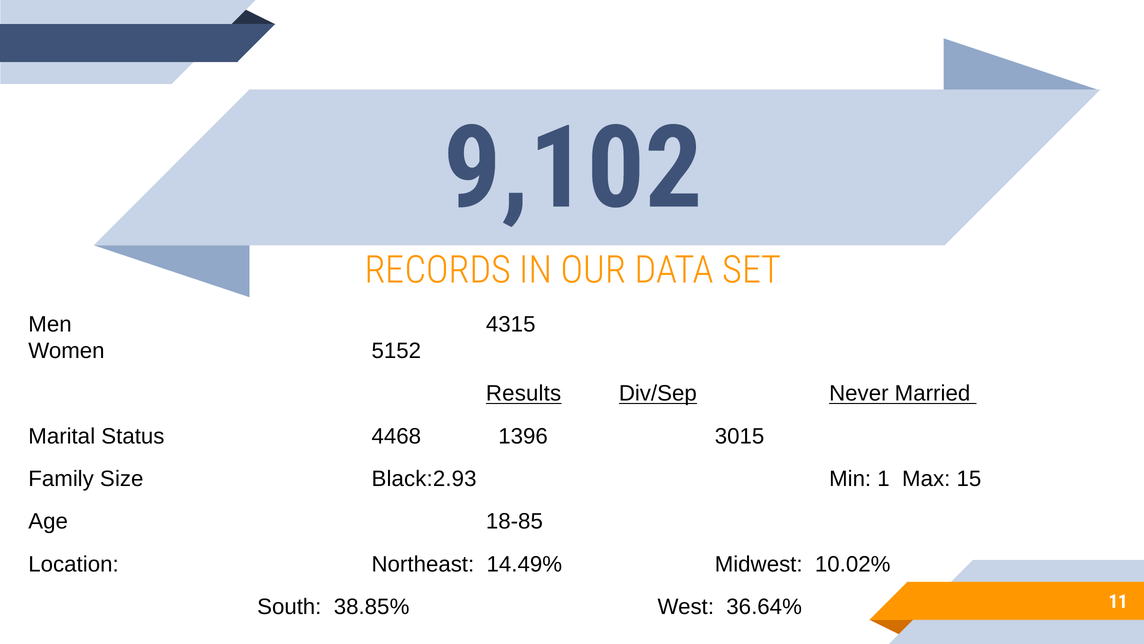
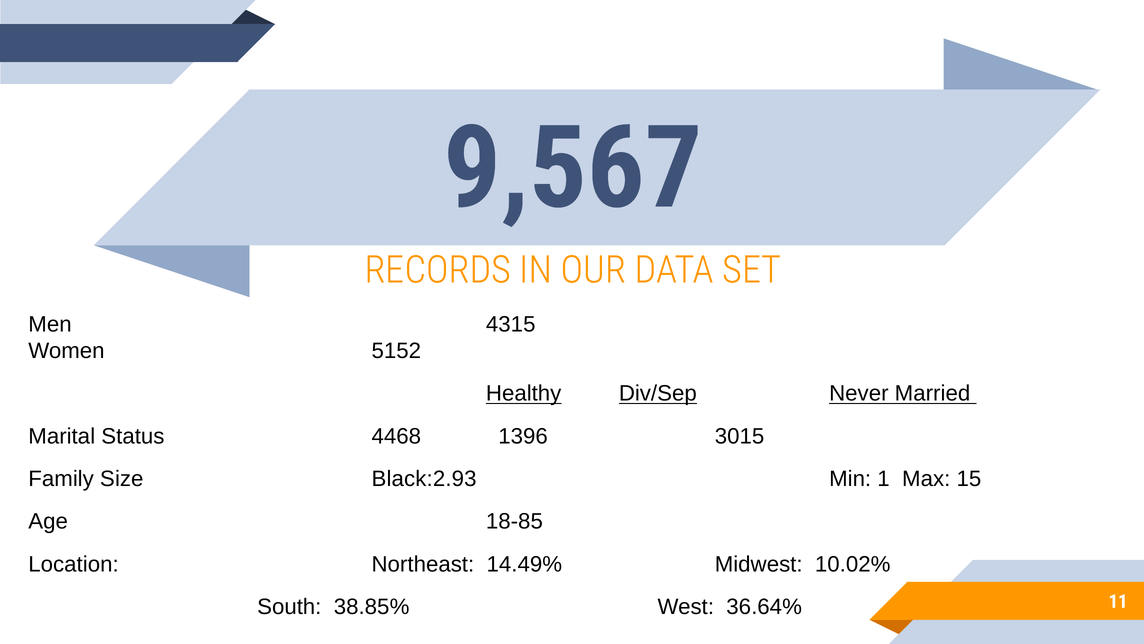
9,102: 9,102 -> 9,567
Results: Results -> Healthy
